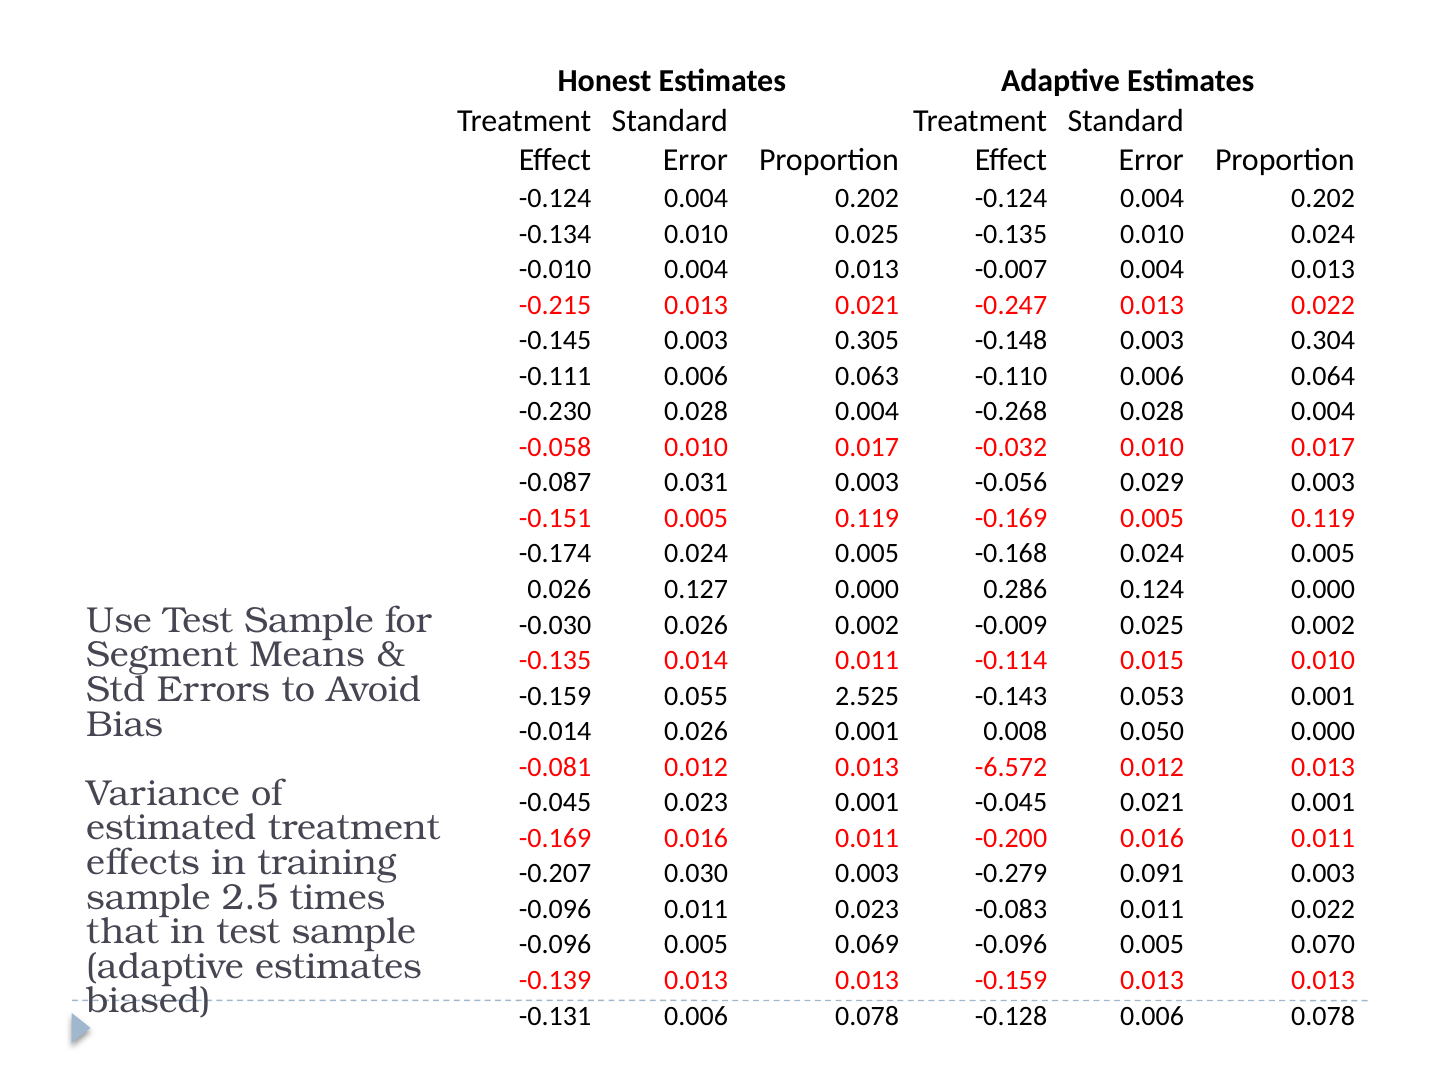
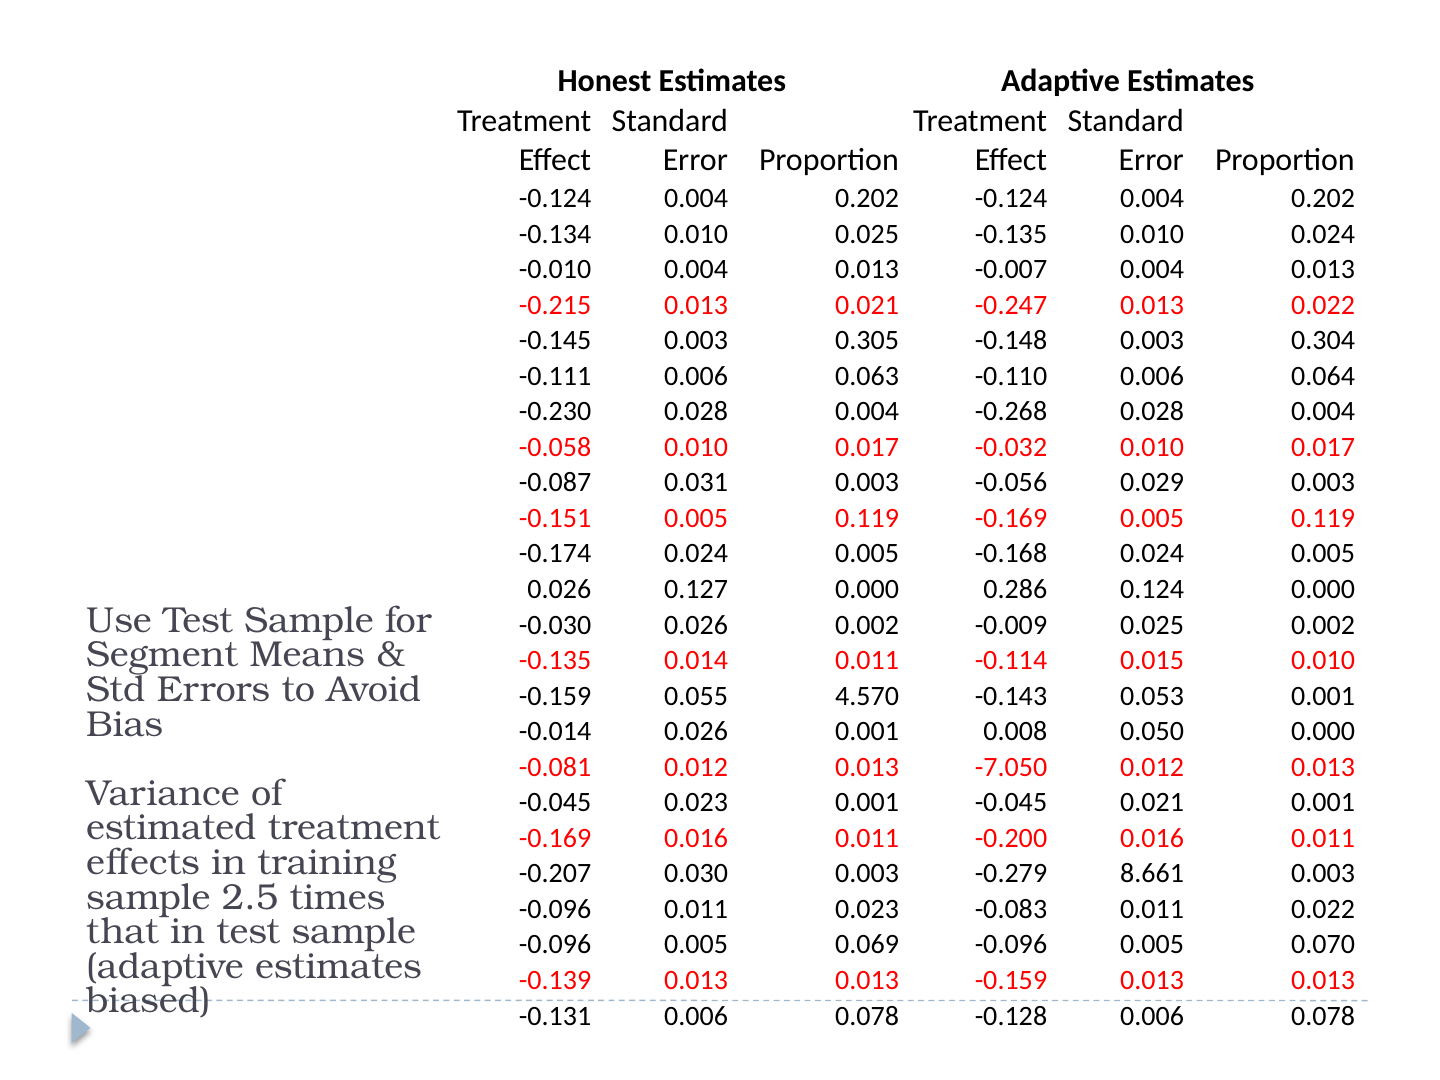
2.525: 2.525 -> 4.570
-6.572: -6.572 -> -7.050
0.091: 0.091 -> 8.661
